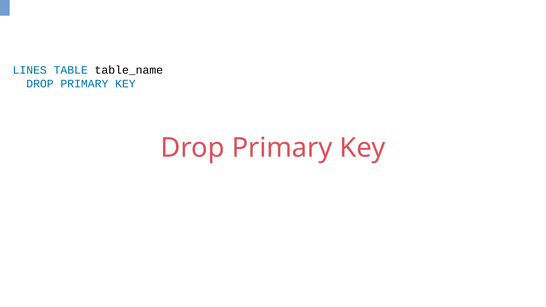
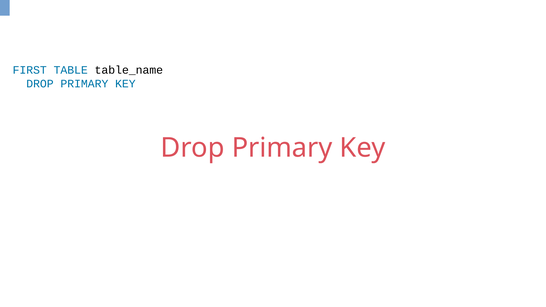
LINES: LINES -> FIRST
